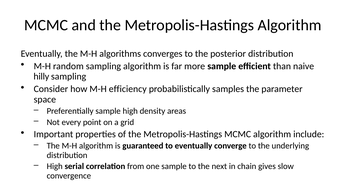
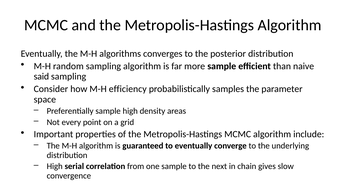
hilly: hilly -> said
